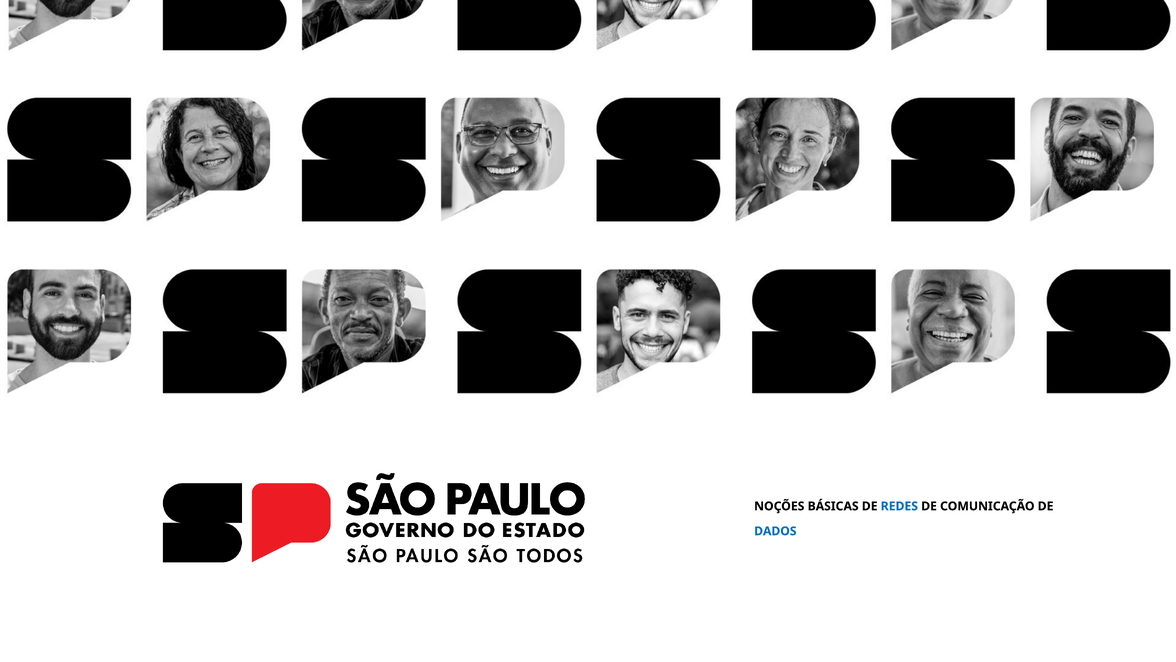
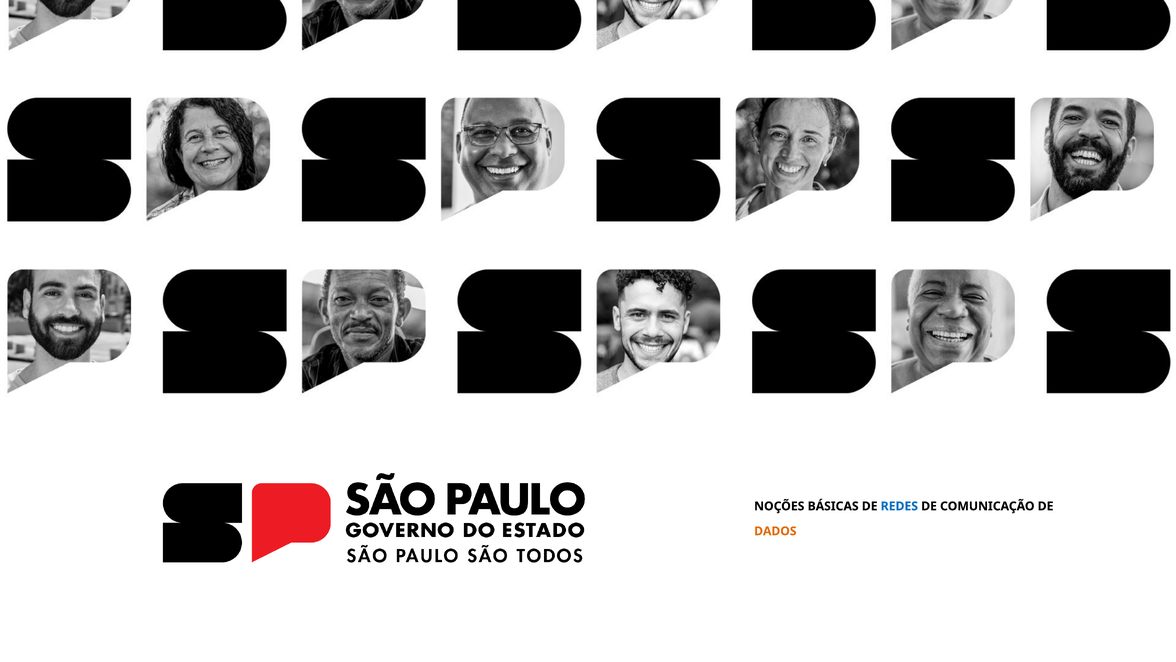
DADOS colour: blue -> orange
